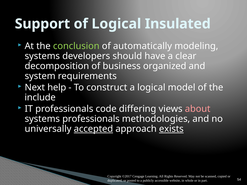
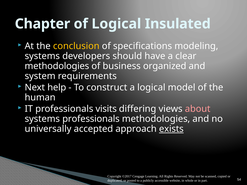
Support: Support -> Chapter
conclusion colour: light green -> yellow
automatically: automatically -> specifications
decomposition at (57, 66): decomposition -> methodologies
include: include -> human
code: code -> visits
accepted underline: present -> none
